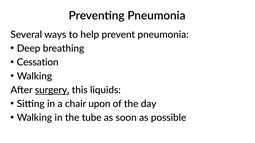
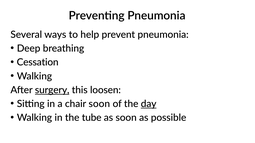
liquids: liquids -> loosen
chair upon: upon -> soon
day underline: none -> present
